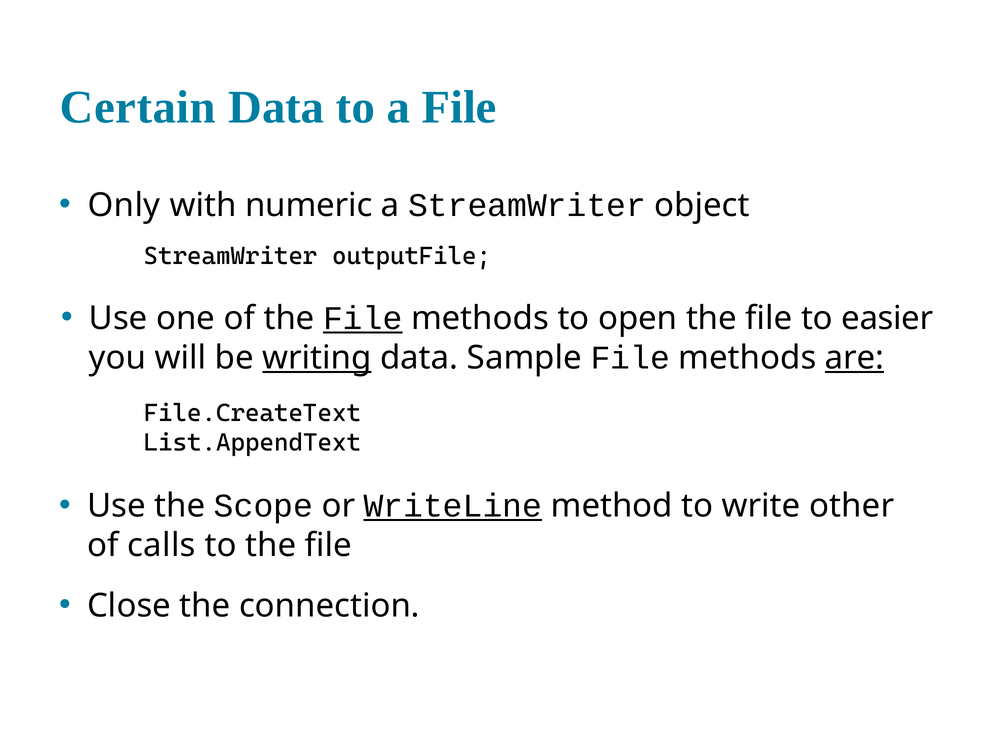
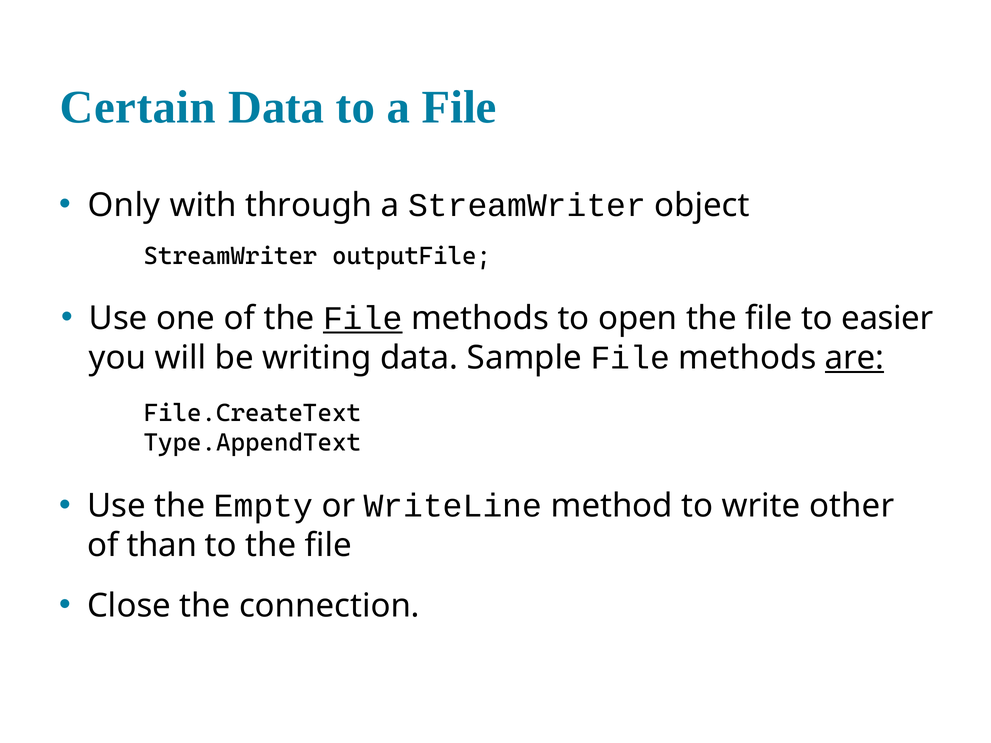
numeric: numeric -> through
writing underline: present -> none
List.AppendText: List.AppendText -> Type.AppendText
Scope: Scope -> Empty
WriteLine underline: present -> none
calls: calls -> than
